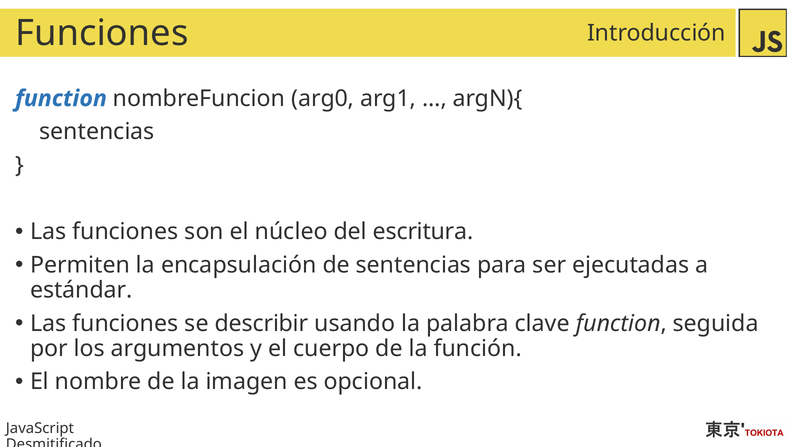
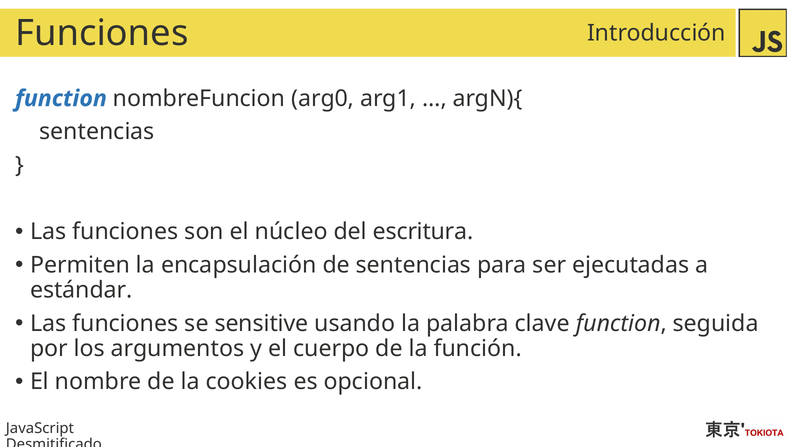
describir: describir -> sensitive
imagen: imagen -> cookies
